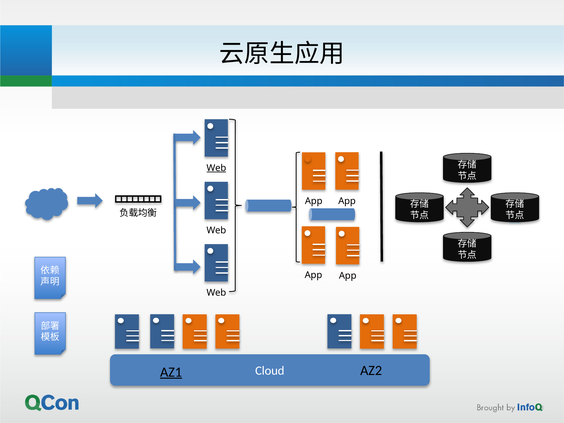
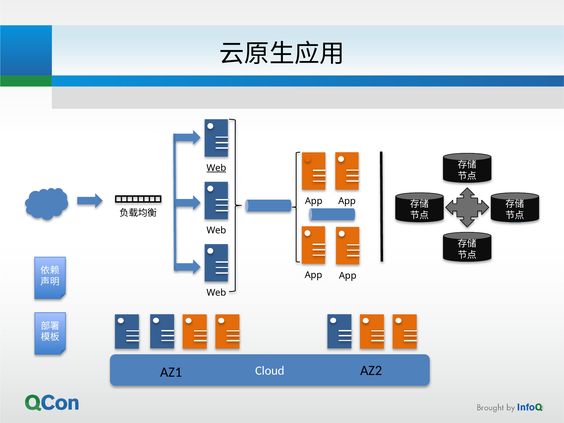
AZ1 underline: present -> none
